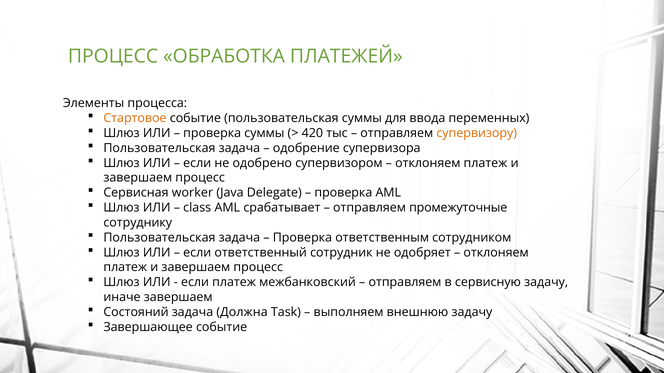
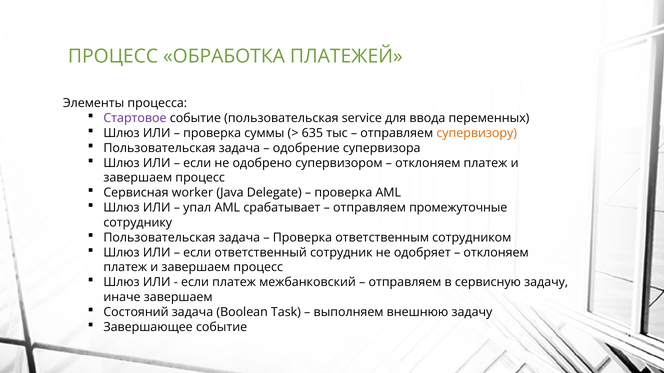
Стартовое colour: orange -> purple
пользовательская суммы: суммы -> service
420: 420 -> 635
class: class -> упал
Должна: Должна -> Boolean
